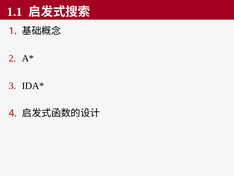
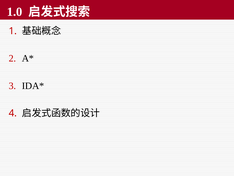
1.1: 1.1 -> 1.0
